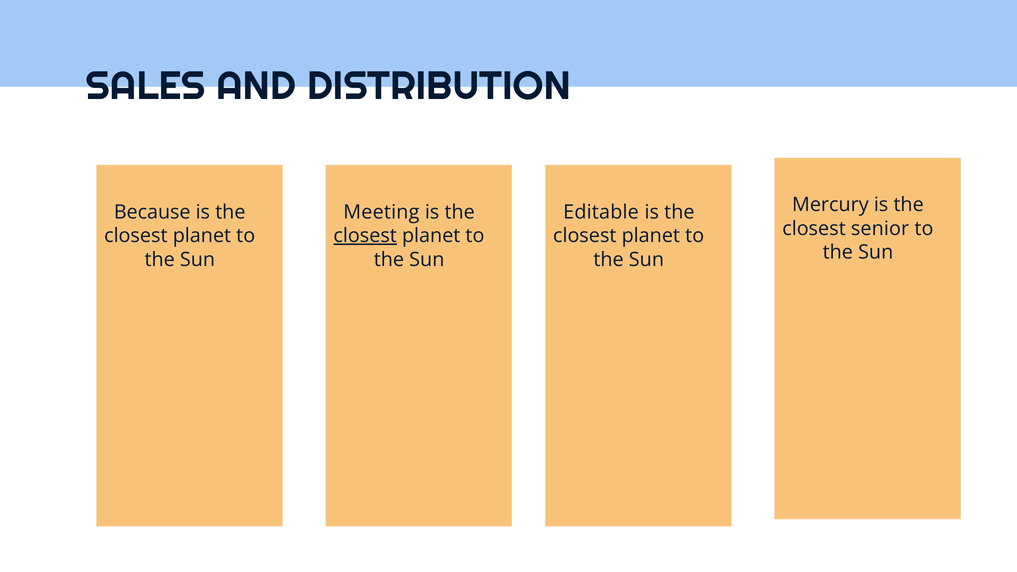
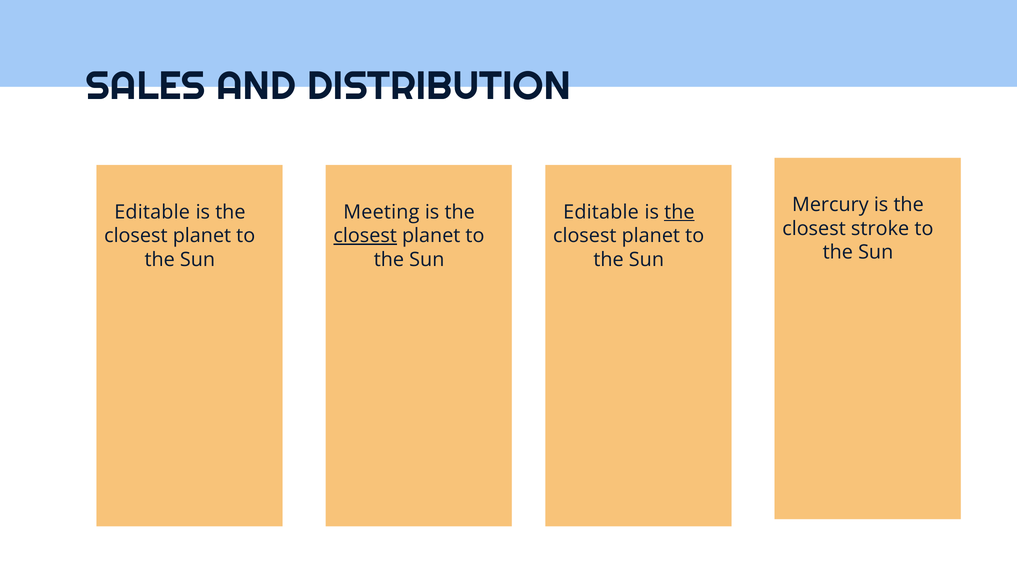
Because at (152, 212): Because -> Editable
the at (679, 212) underline: none -> present
senior: senior -> stroke
